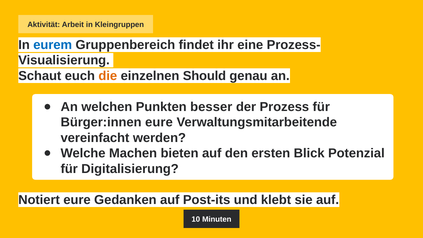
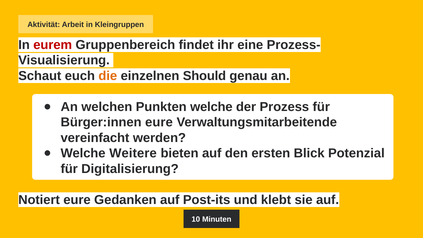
eurem colour: blue -> red
Punkten besser: besser -> welche
Machen: Machen -> Weitere
